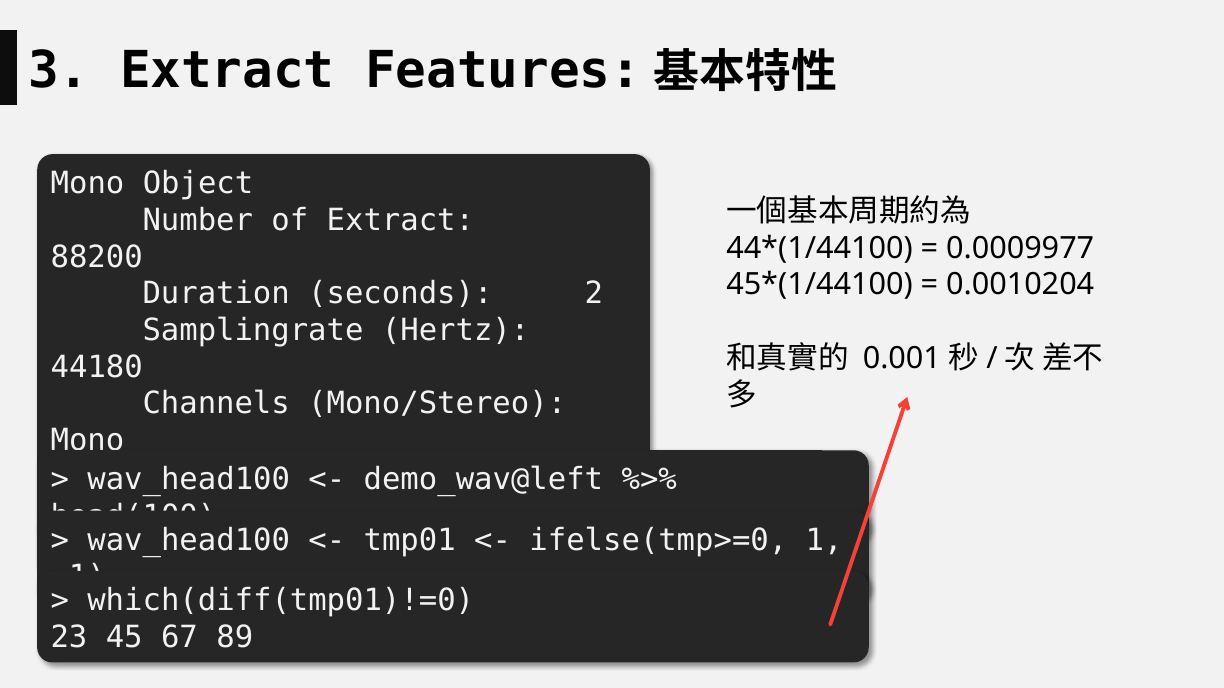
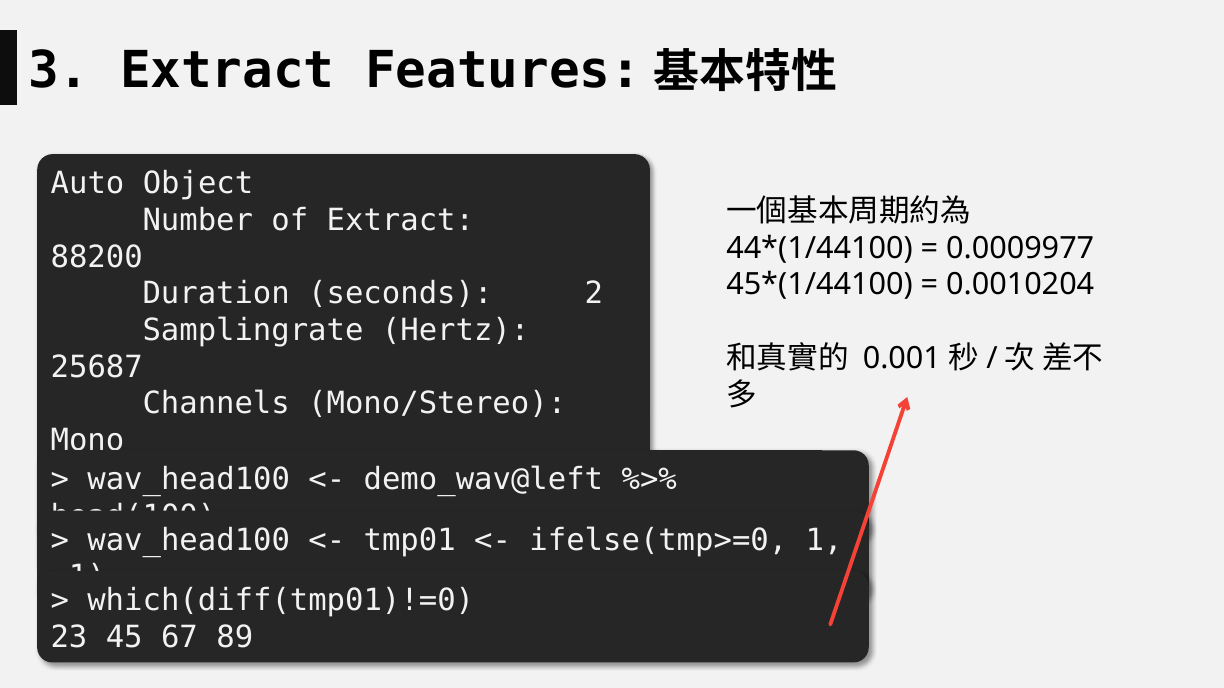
Mono at (88, 184): Mono -> Auto
44180: 44180 -> 25687
